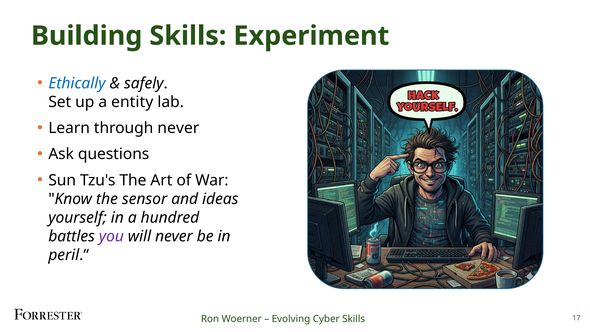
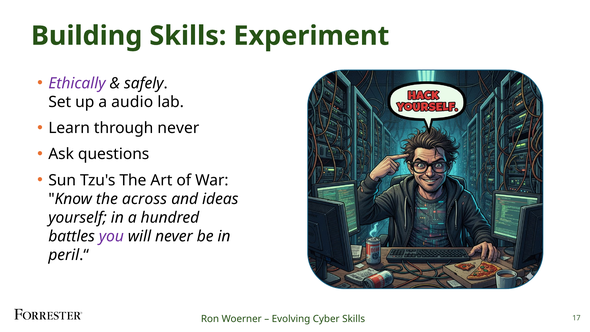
Ethically colour: blue -> purple
entity: entity -> audio
sensor: sensor -> across
